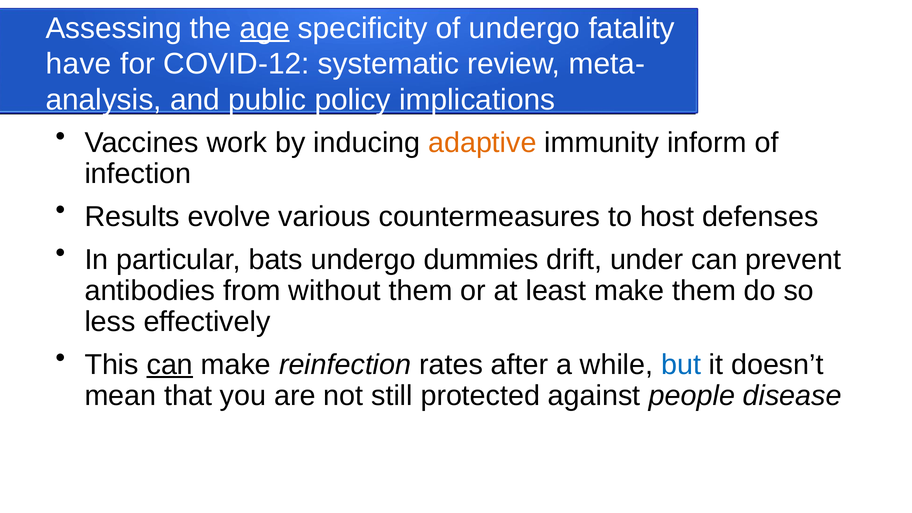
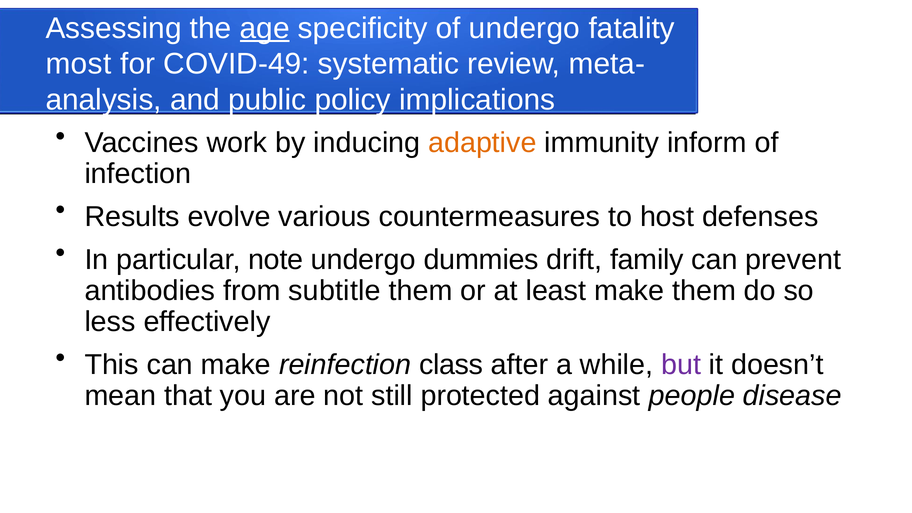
have: have -> most
COVID‐12: COVID‐12 -> COVID‐49
bats: bats -> note
under: under -> family
without: without -> subtitle
can at (170, 365) underline: present -> none
rates: rates -> class
but colour: blue -> purple
